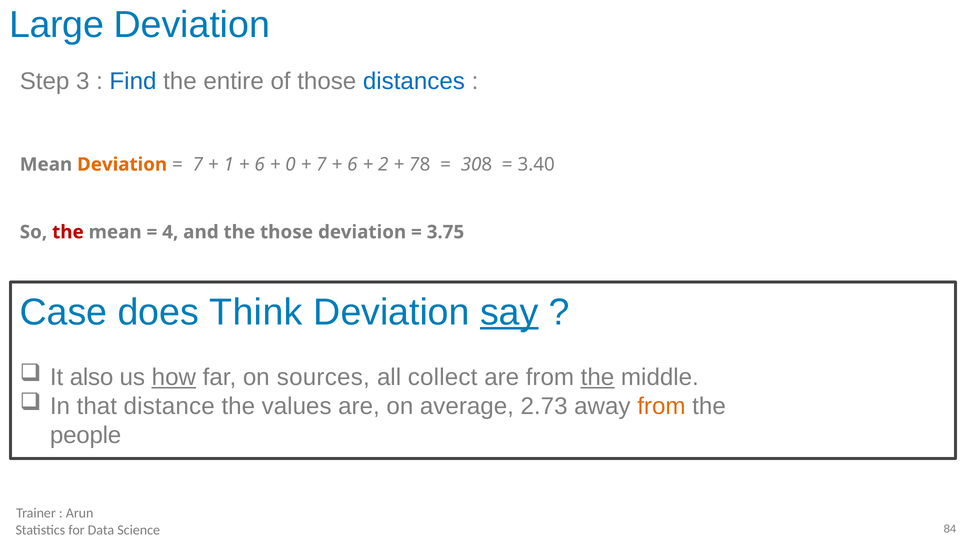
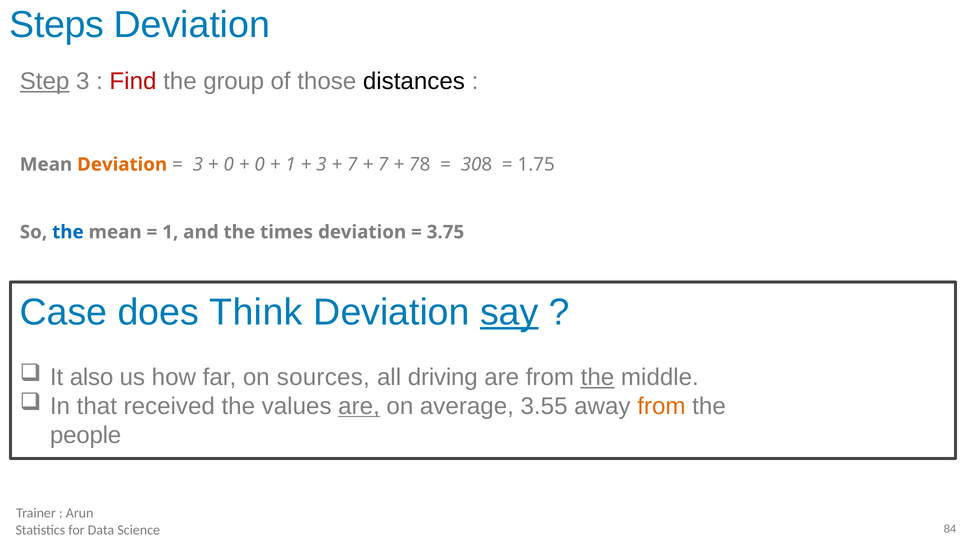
Large: Large -> Steps
Step underline: none -> present
Find colour: blue -> red
entire: entire -> group
distances colour: blue -> black
7 at (198, 165): 7 -> 3
1 at (229, 165): 1 -> 0
6 at (260, 165): 6 -> 0
0 at (291, 165): 0 -> 1
7 at (321, 165): 7 -> 3
6 at (352, 165): 6 -> 7
2 at (383, 165): 2 -> 7
3.40: 3.40 -> 1.75
the at (68, 232) colour: red -> blue
4 at (170, 232): 4 -> 1
the those: those -> times
how underline: present -> none
collect: collect -> driving
distance: distance -> received
are at (359, 406) underline: none -> present
2.73: 2.73 -> 3.55
